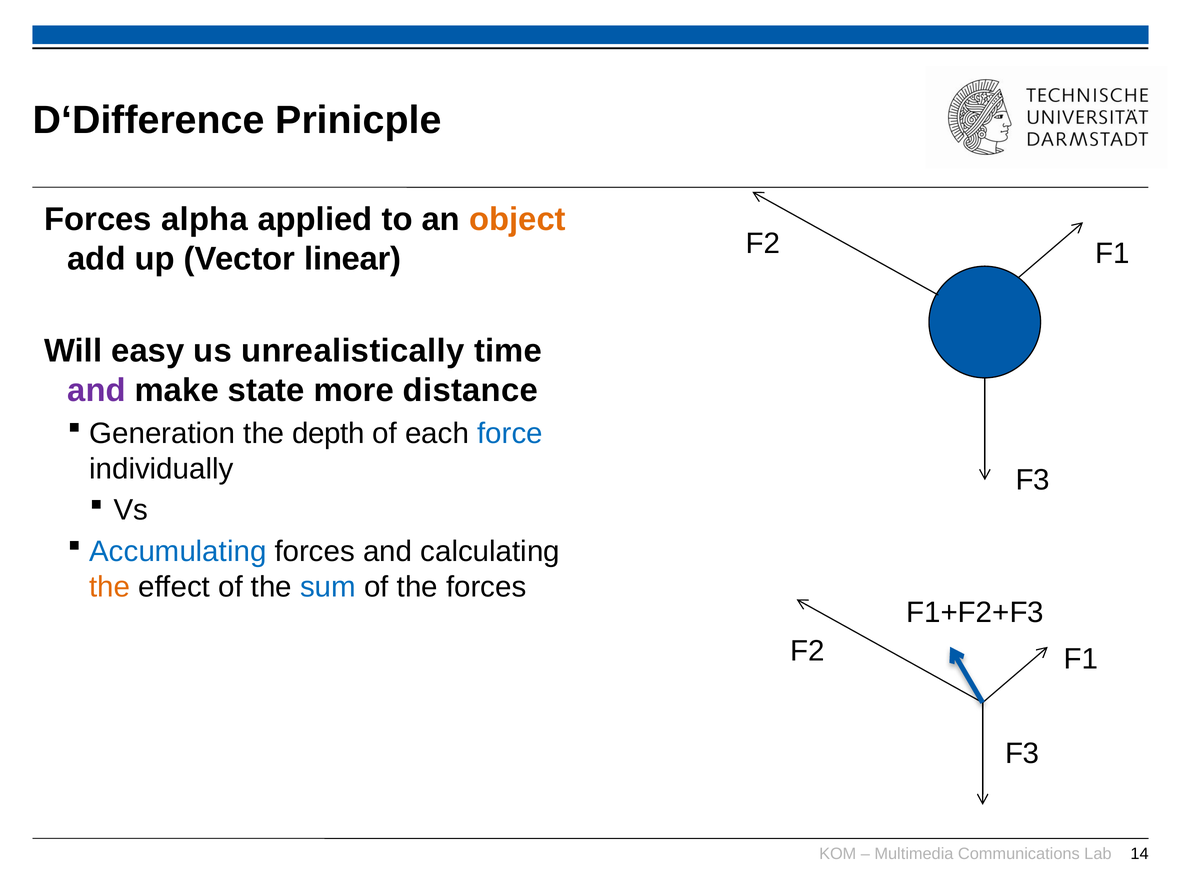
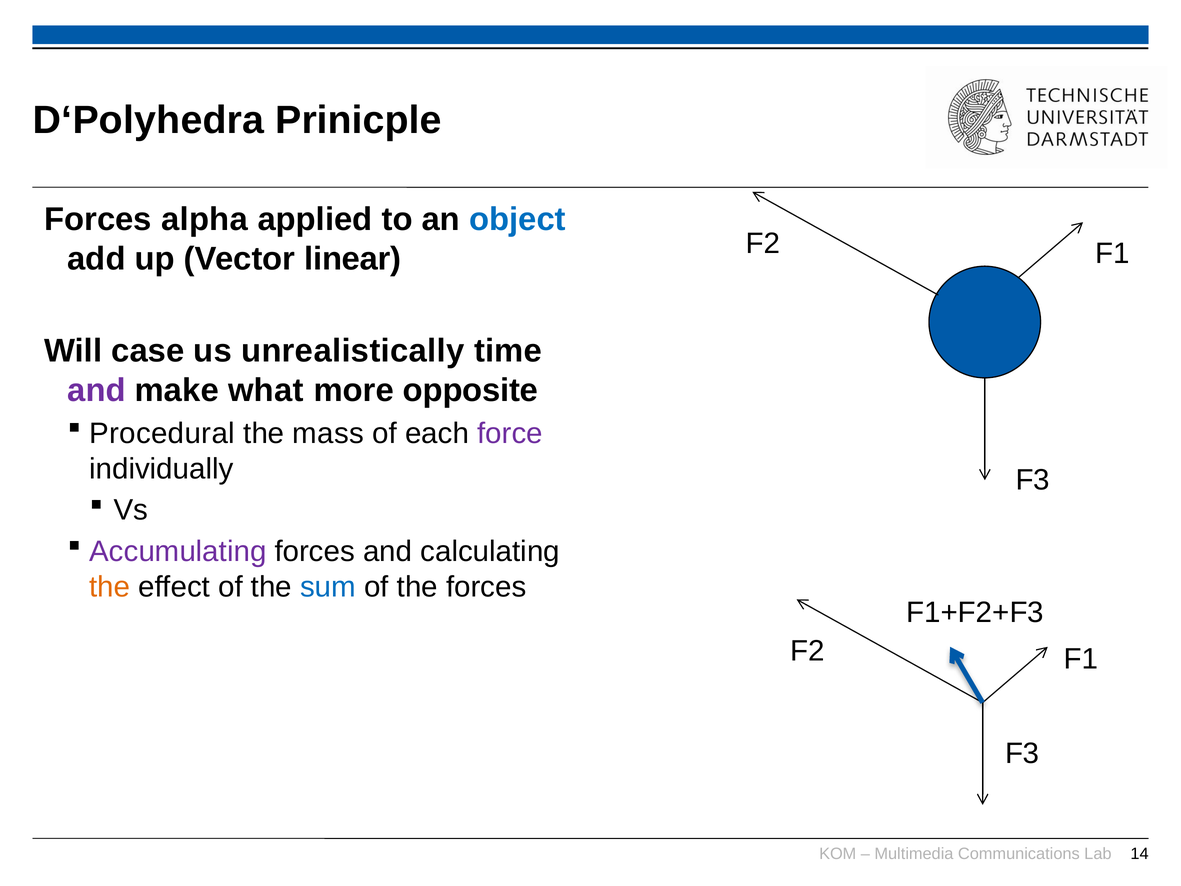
D‘Difference: D‘Difference -> D‘Polyhedra
object colour: orange -> blue
easy: easy -> case
state: state -> what
distance: distance -> opposite
Generation: Generation -> Procedural
depth: depth -> mass
force colour: blue -> purple
Accumulating colour: blue -> purple
